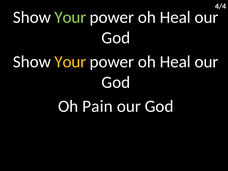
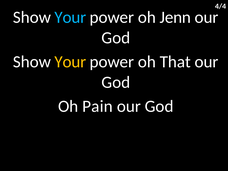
Your at (70, 17) colour: light green -> light blue
Heal at (175, 17): Heal -> Jenn
Heal at (175, 62): Heal -> That
